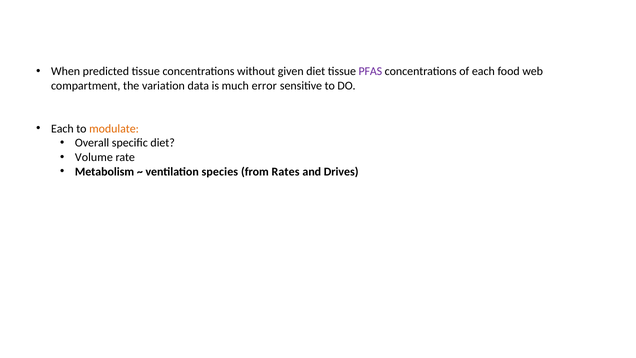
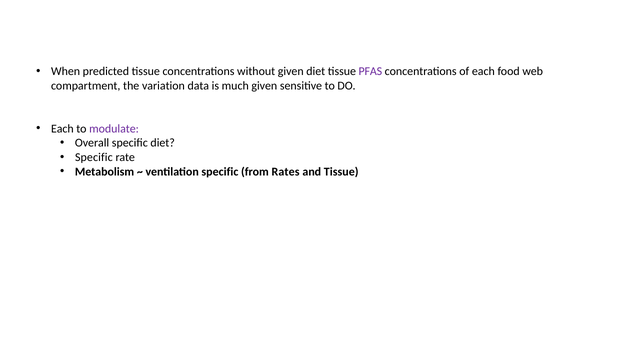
much error: error -> given
modulate colour: orange -> purple
Volume at (94, 157): Volume -> Specific
ventilation species: species -> specific
and Drives: Drives -> Tissue
